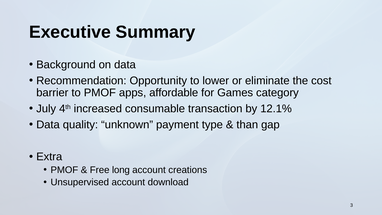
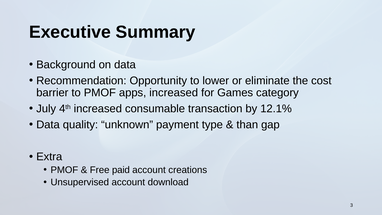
apps affordable: affordable -> increased
long: long -> paid
